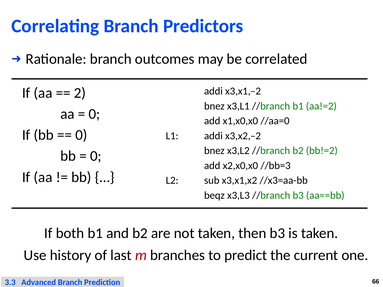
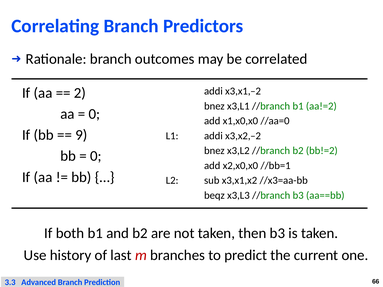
0 at (81, 135): 0 -> 9
//bb=3: //bb=3 -> //bb=1
